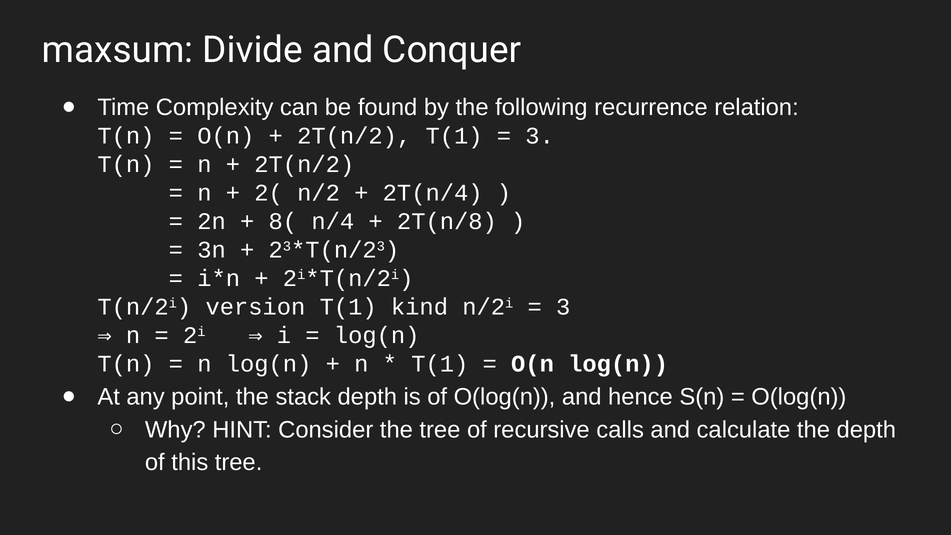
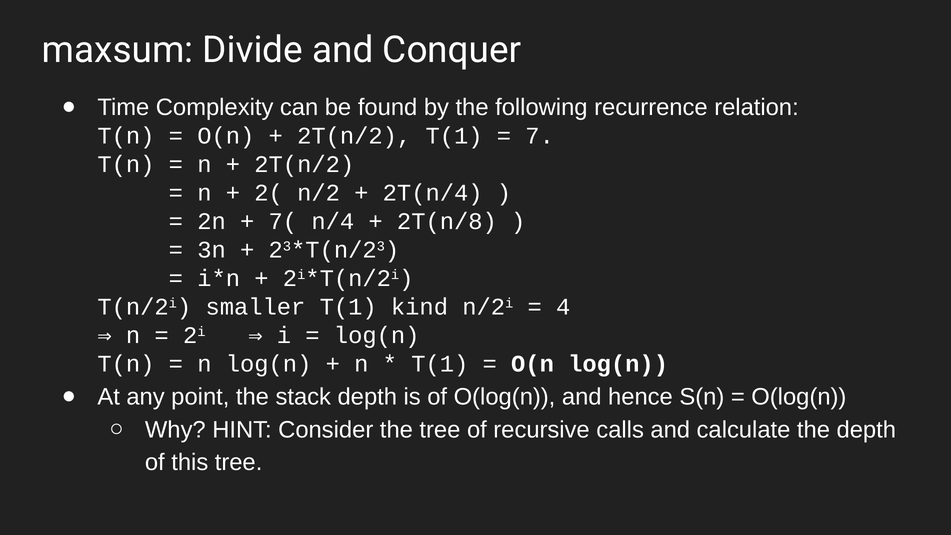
3 at (540, 136): 3 -> 7
8(: 8( -> 7(
version: version -> smaller
3 at (563, 307): 3 -> 4
